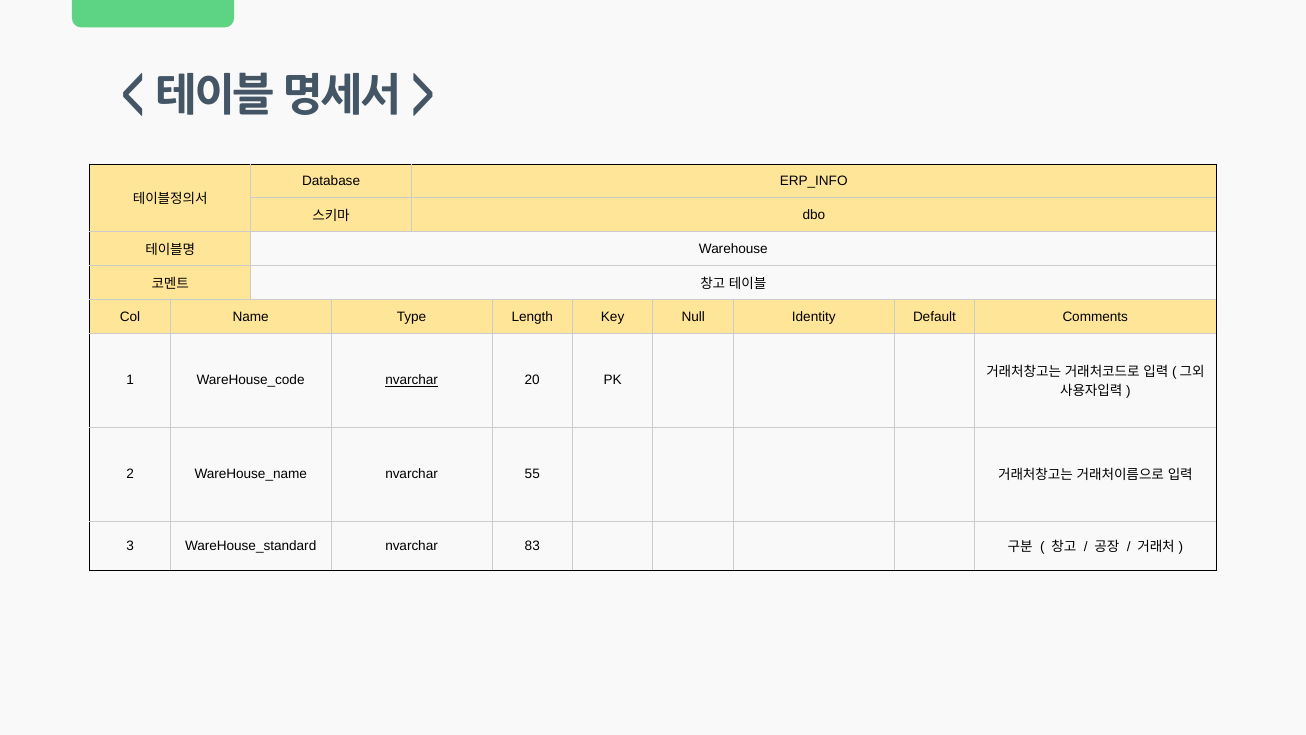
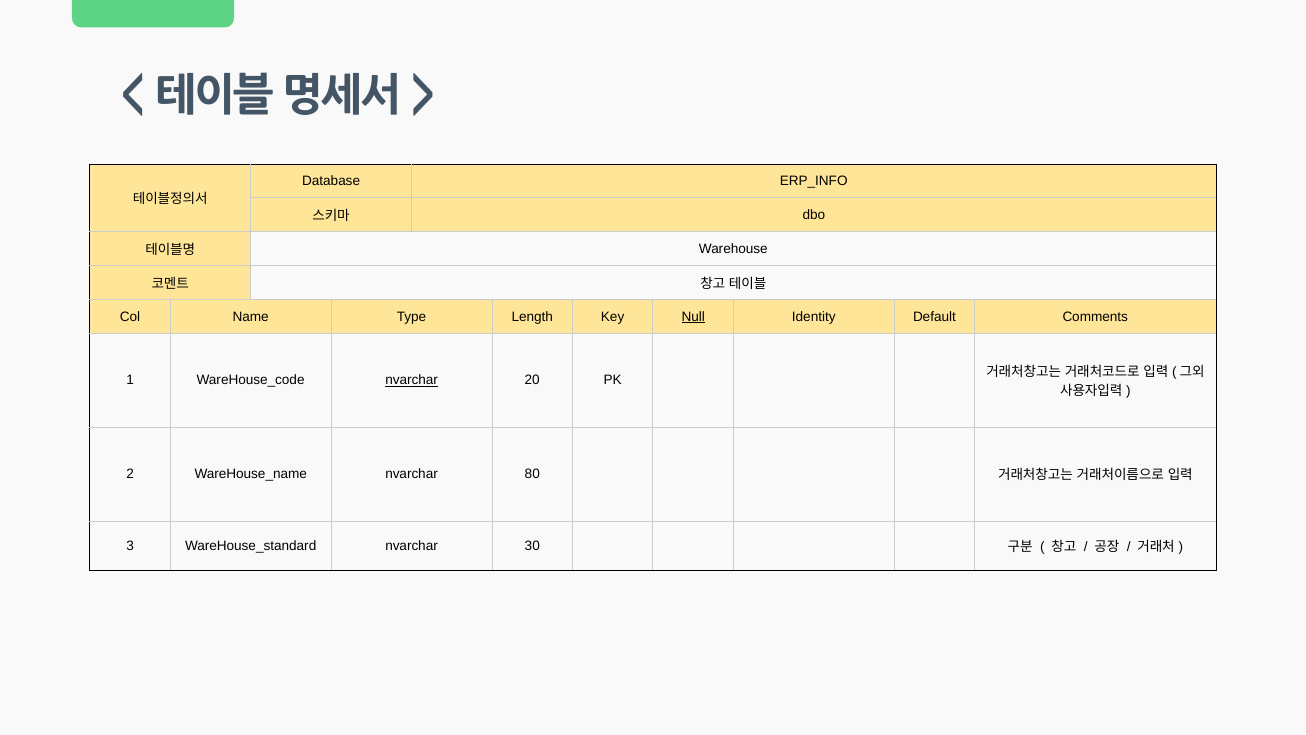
Null underline: none -> present
55: 55 -> 80
83: 83 -> 30
